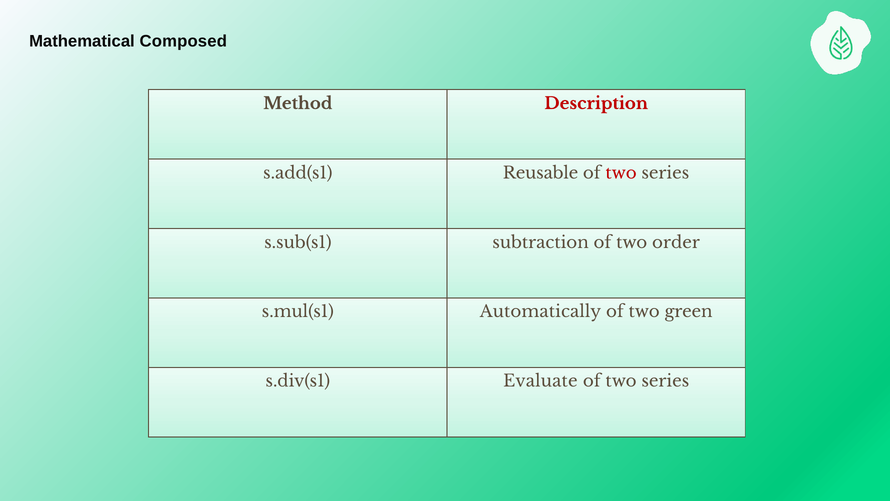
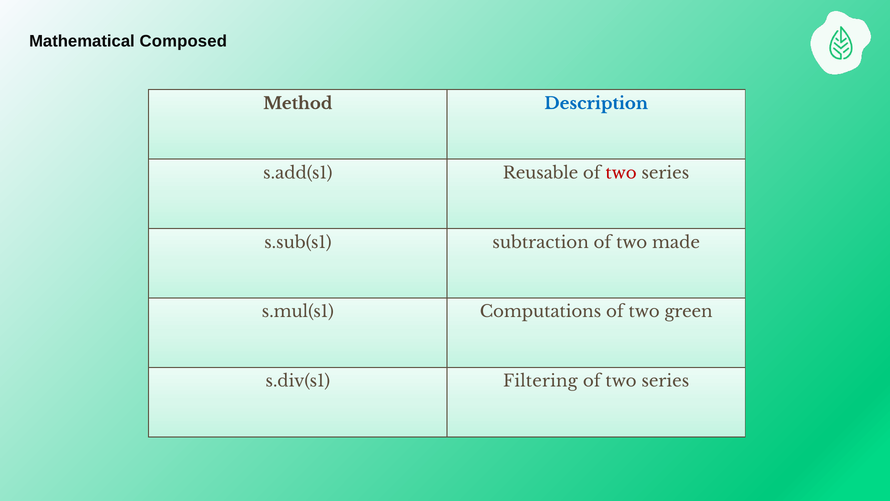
Description colour: red -> blue
order: order -> made
Automatically: Automatically -> Computations
Evaluate: Evaluate -> Filtering
